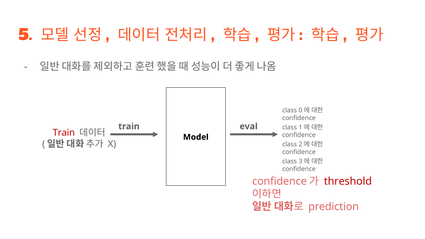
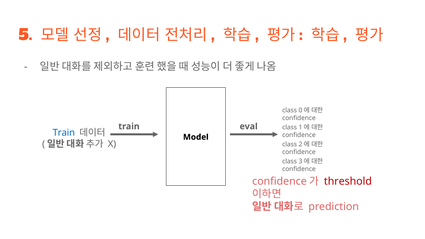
Train at (64, 133) colour: red -> blue
